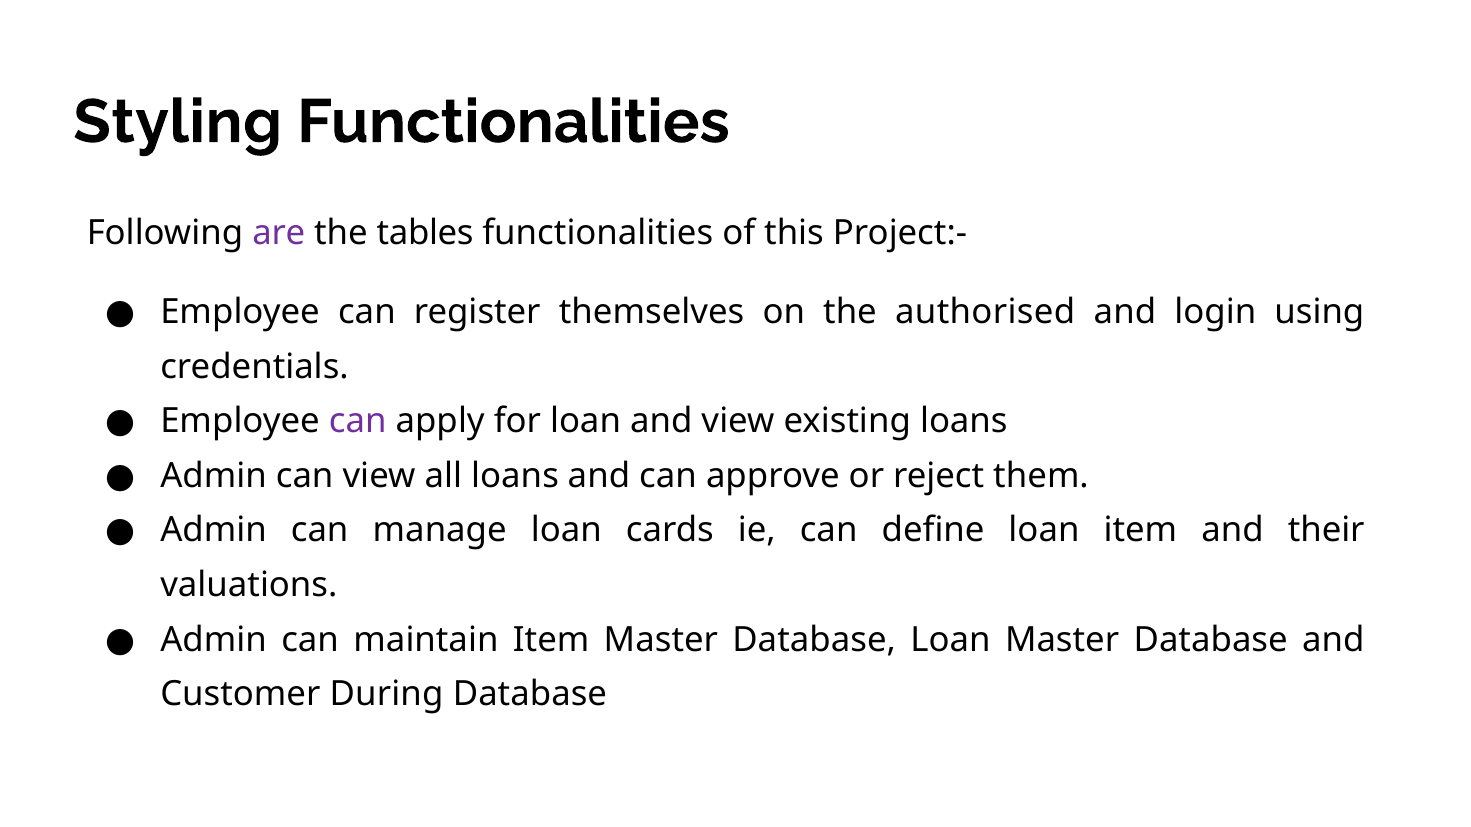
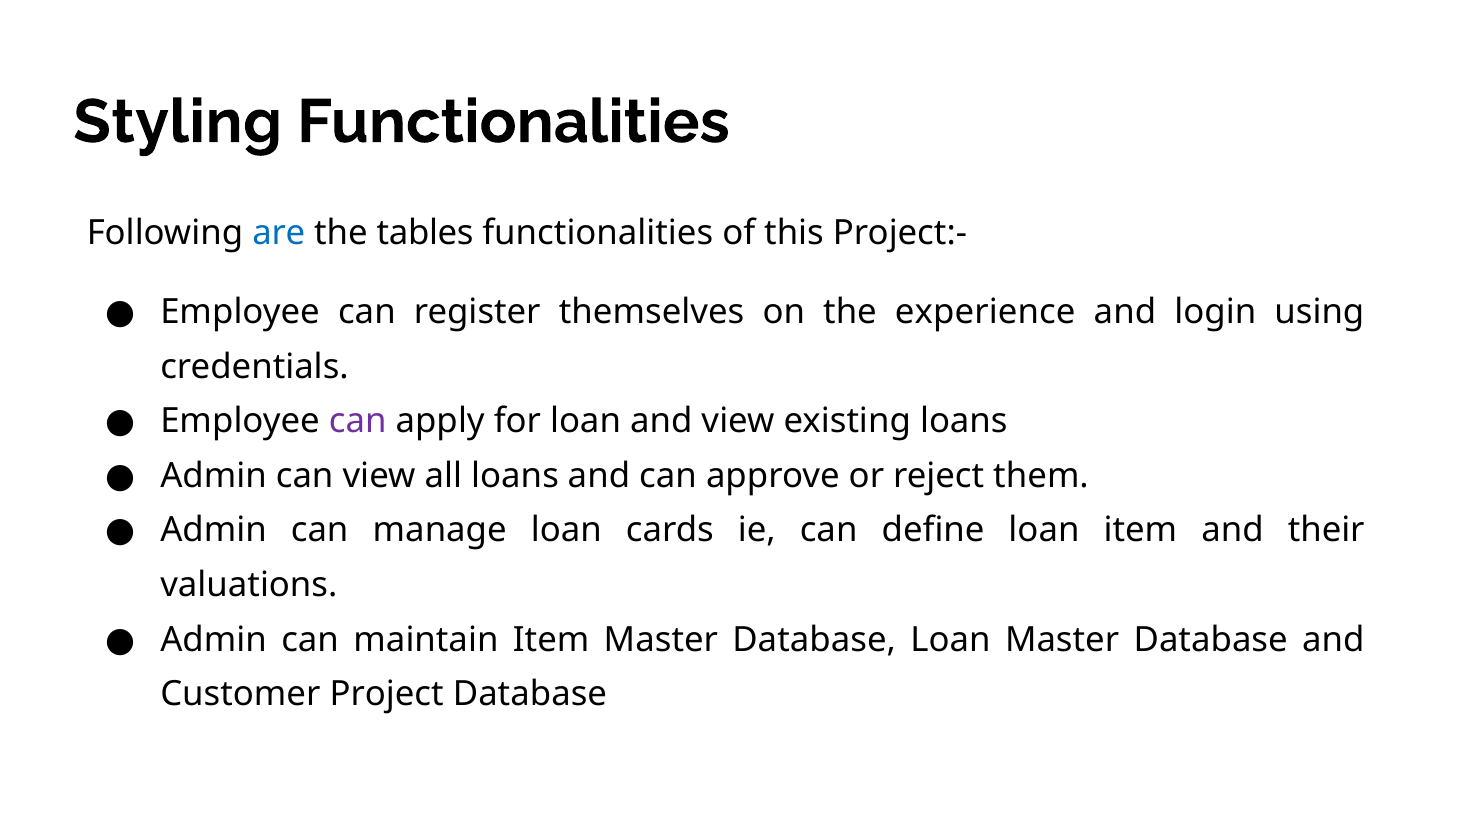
are colour: purple -> blue
authorised: authorised -> experience
During: During -> Project
